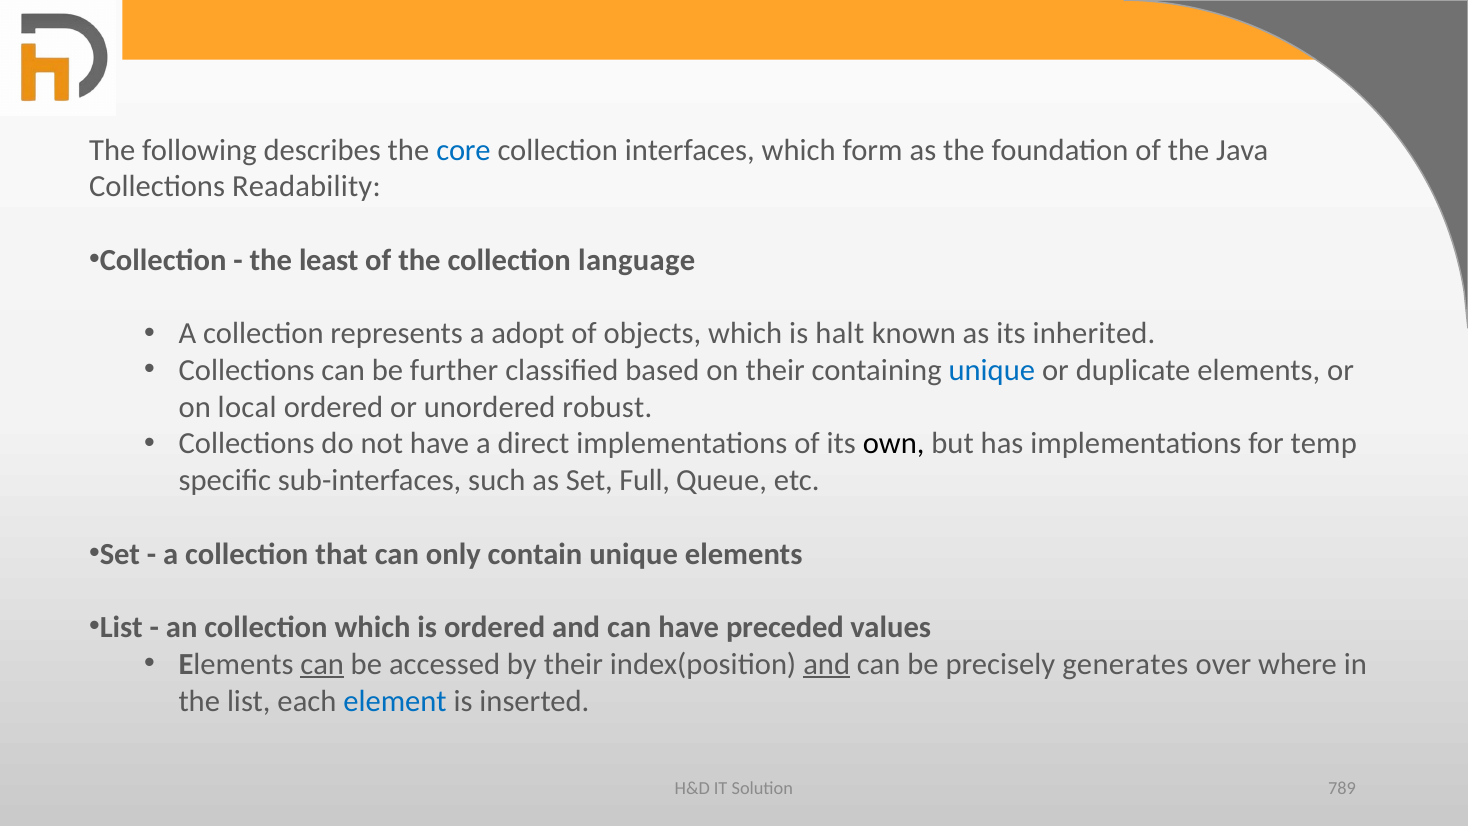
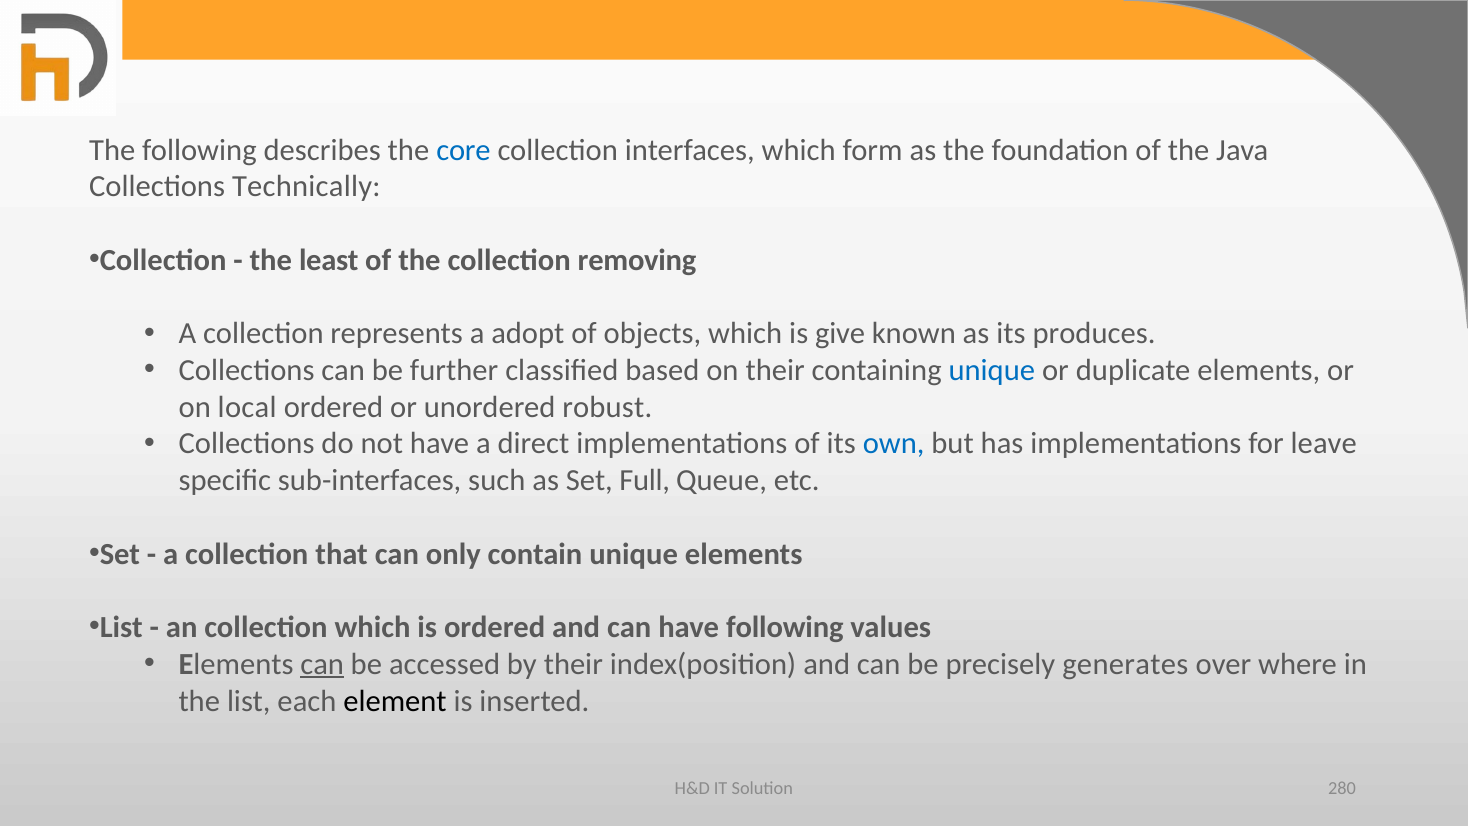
Readability: Readability -> Technically
language: language -> removing
halt: halt -> give
inherited: inherited -> produces
own colour: black -> blue
temp: temp -> leave
have preceded: preceded -> following
and at (827, 664) underline: present -> none
element colour: blue -> black
789: 789 -> 280
